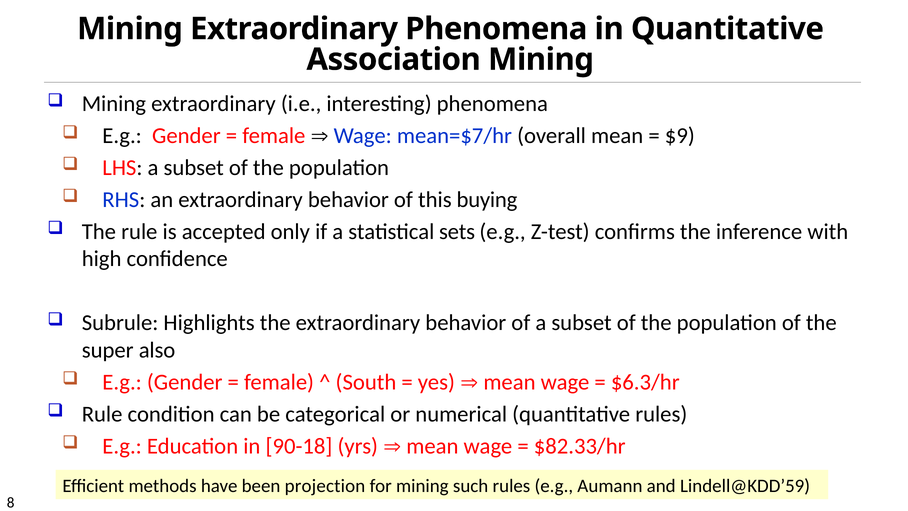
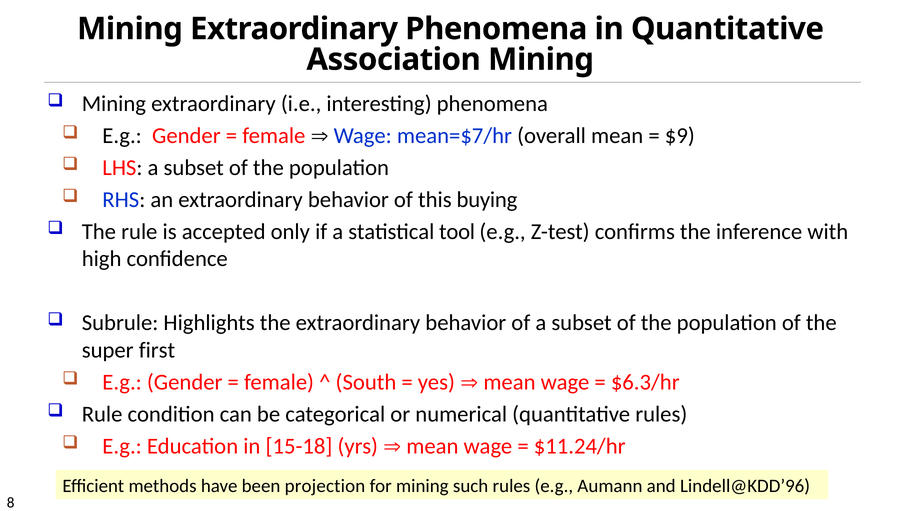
sets: sets -> tool
also: also -> first
90-18: 90-18 -> 15-18
$82.33/hr: $82.33/hr -> $11.24/hr
Lindell@KDD’59: Lindell@KDD’59 -> Lindell@KDD’96
